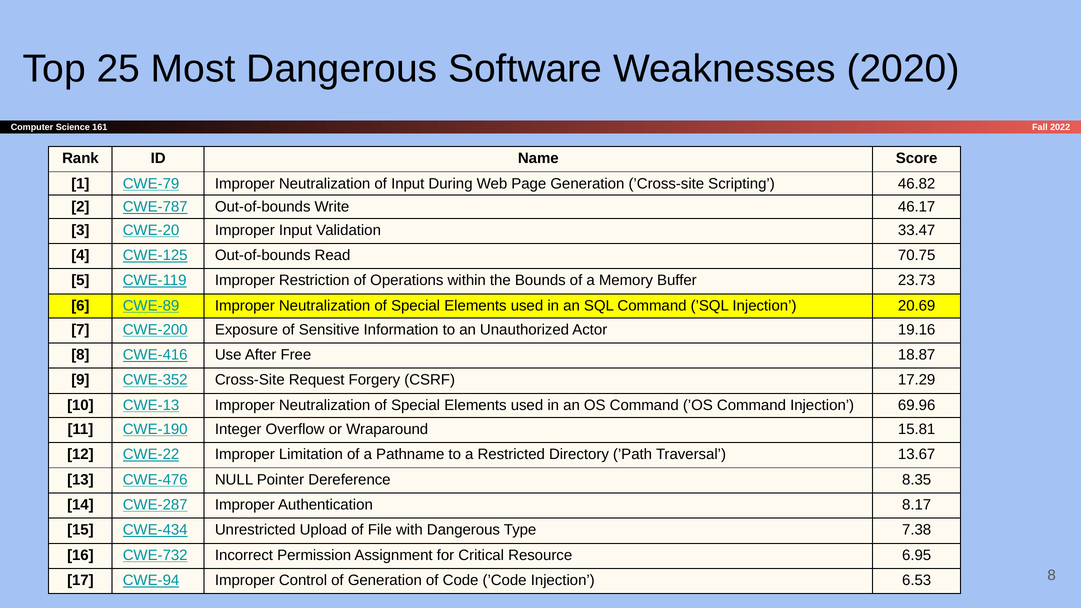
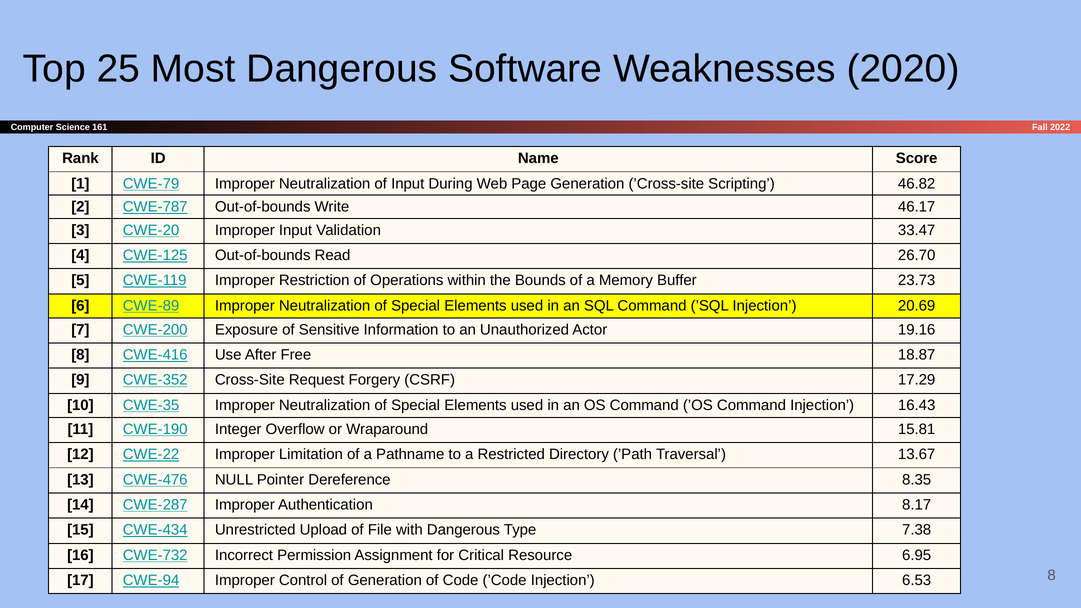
70.75: 70.75 -> 26.70
CWE-13: CWE-13 -> CWE-35
69.96: 69.96 -> 16.43
